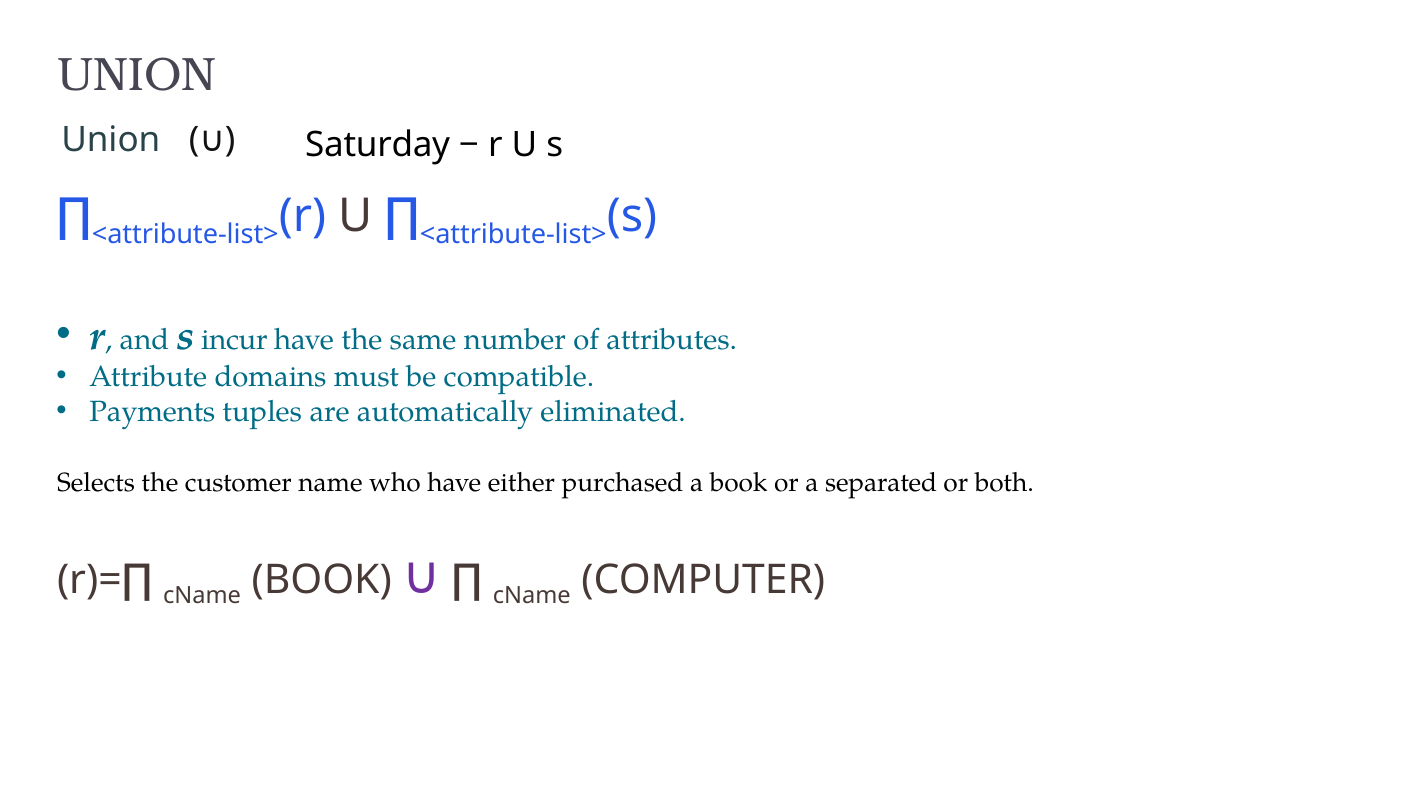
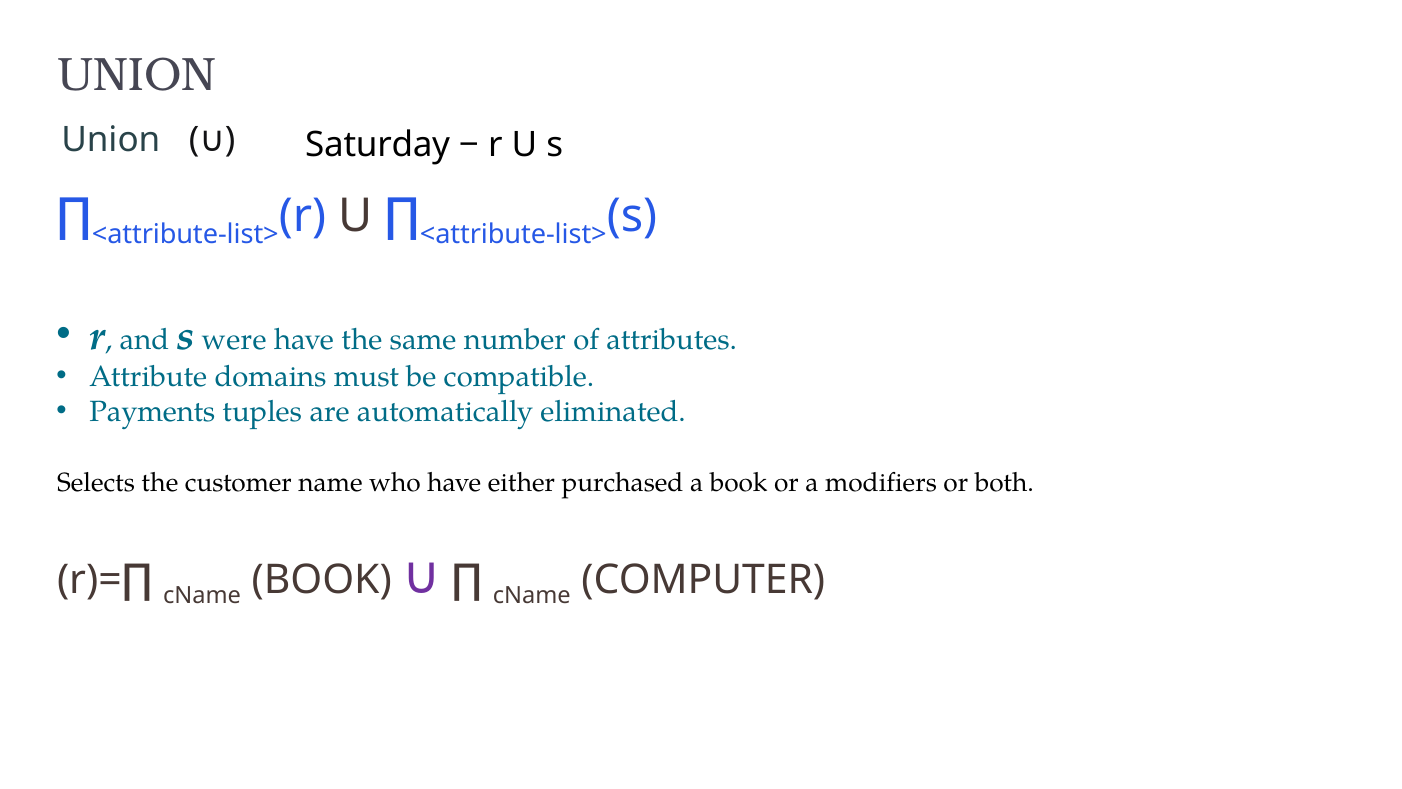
incur: incur -> were
separated: separated -> modifiers
